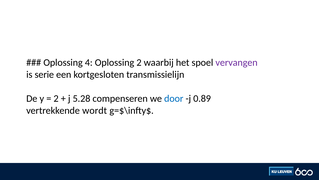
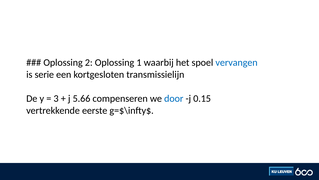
4: 4 -> 2
Oplossing 2: 2 -> 1
vervangen colour: purple -> blue
2 at (56, 98): 2 -> 3
5.28: 5.28 -> 5.66
0.89: 0.89 -> 0.15
wordt: wordt -> eerste
